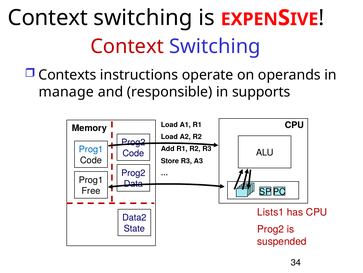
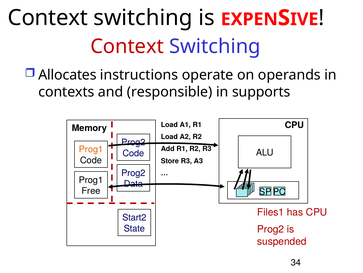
Contexts: Contexts -> Allocates
manage: manage -> contexts
Prog1 at (91, 149) colour: blue -> orange
Lists1: Lists1 -> Files1
Data2: Data2 -> Start2
